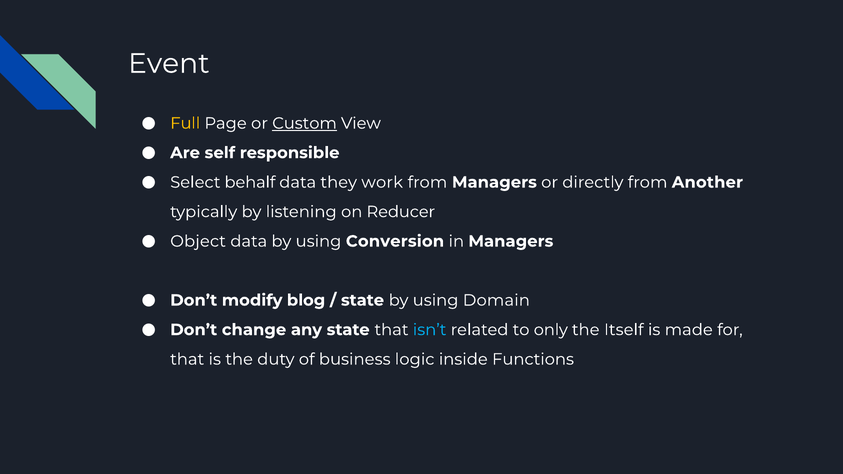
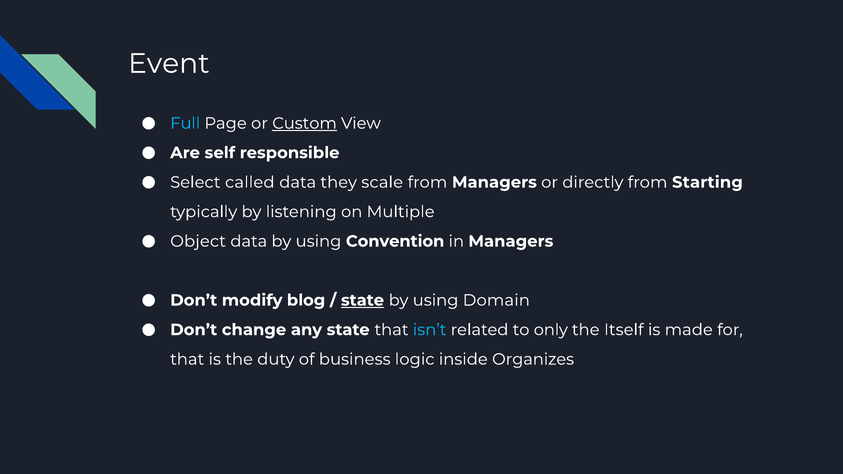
Full colour: yellow -> light blue
behalf: behalf -> called
work: work -> scale
Another: Another -> Starting
Reducer: Reducer -> Multiple
Conversion: Conversion -> Convention
state at (363, 300) underline: none -> present
Functions: Functions -> Organizes
